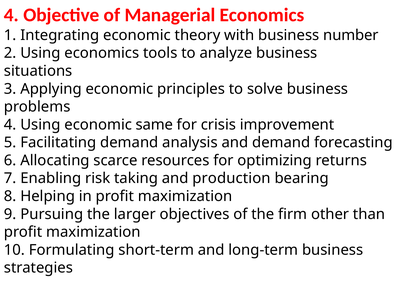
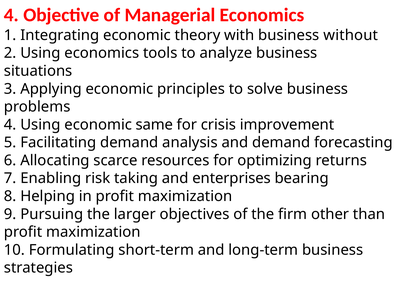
number: number -> without
production: production -> enterprises
